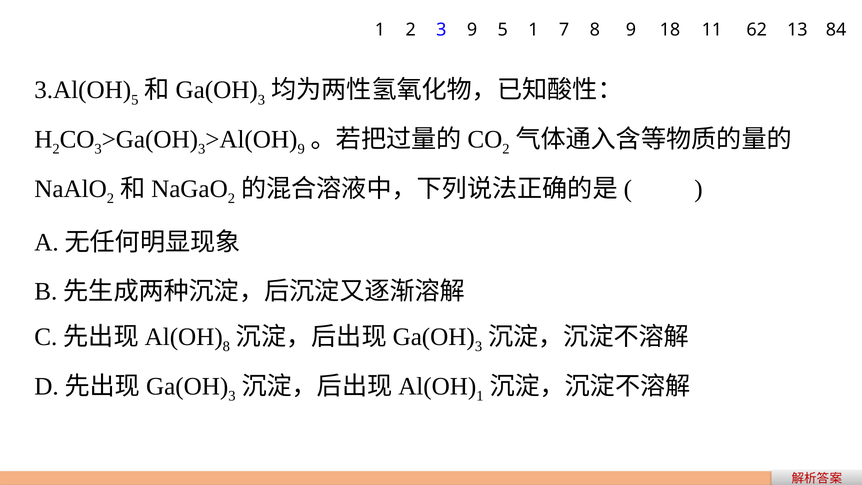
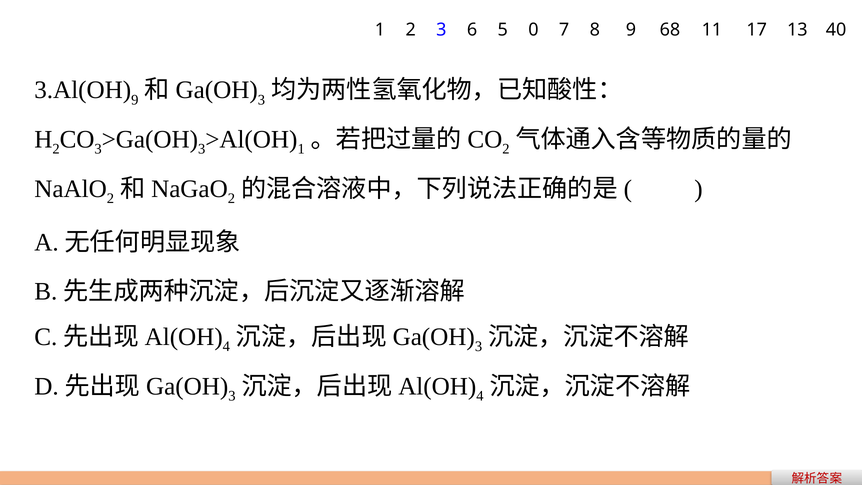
3 9: 9 -> 6
5 1: 1 -> 0
18: 18 -> 68
62: 62 -> 17
84: 84 -> 40
5 at (135, 100): 5 -> 9
9 at (301, 149): 9 -> 1
8 at (226, 347): 8 -> 4
1 at (480, 396): 1 -> 4
